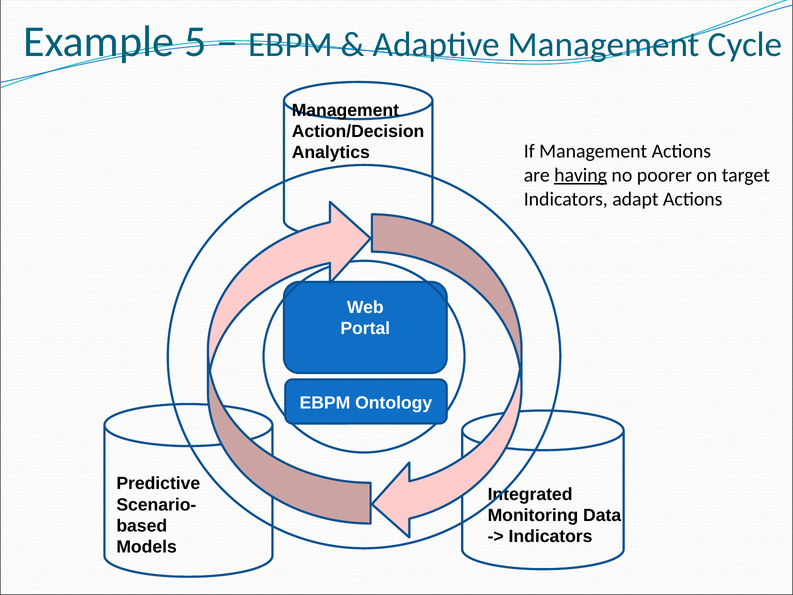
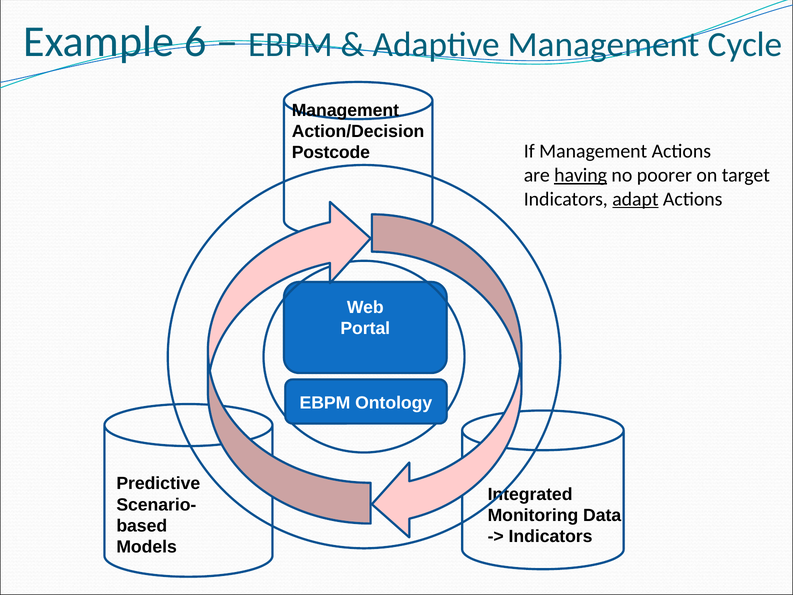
5: 5 -> 6
Analytics: Analytics -> Postcode
adapt underline: none -> present
